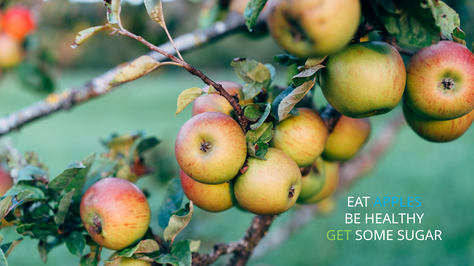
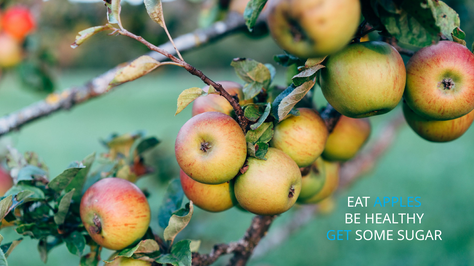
GET colour: light green -> light blue
